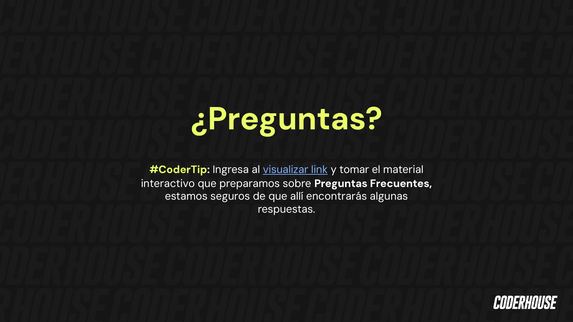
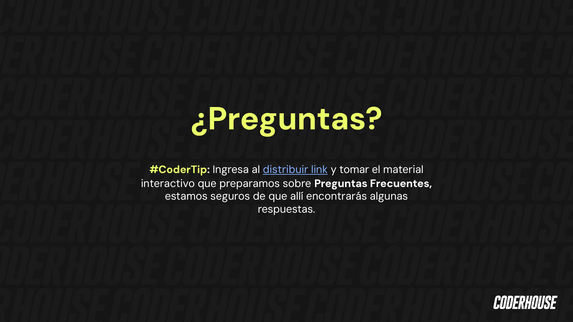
visualizar: visualizar -> distribuir
